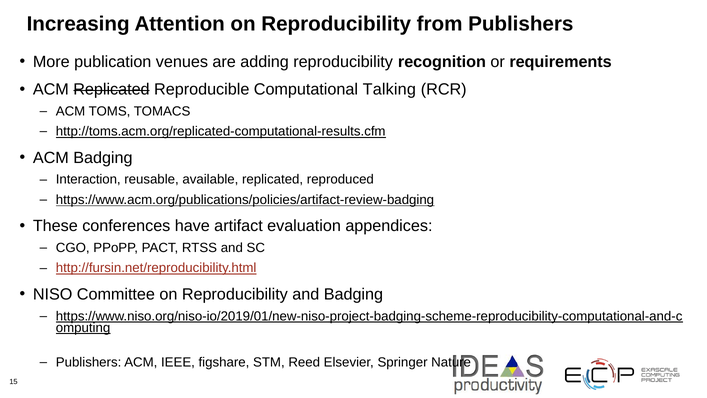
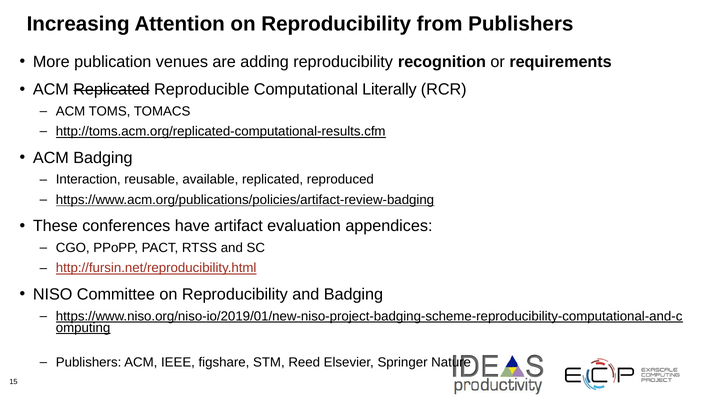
Talking: Talking -> Literally
